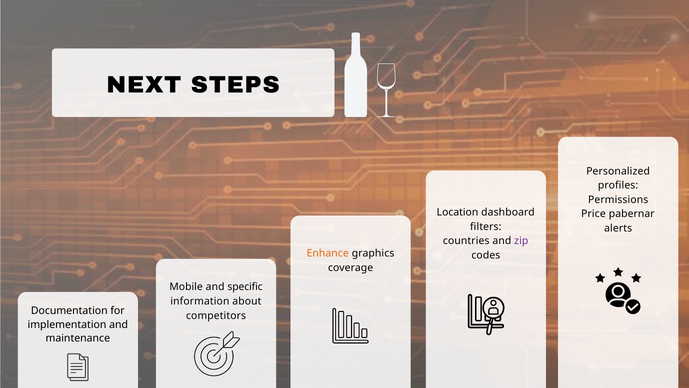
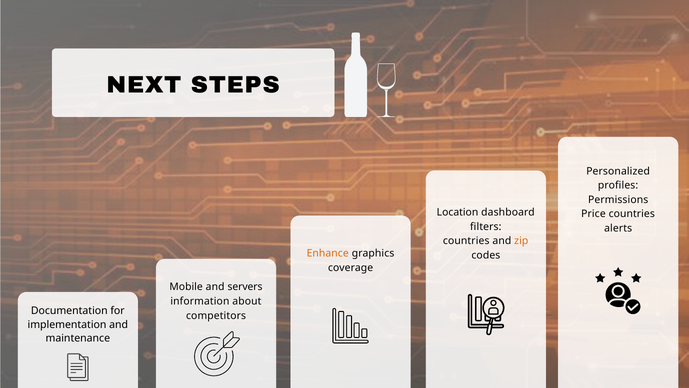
Price pabernar: pabernar -> countries
zip colour: purple -> orange
specific: specific -> servers
